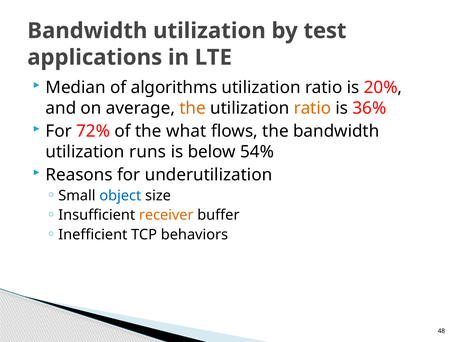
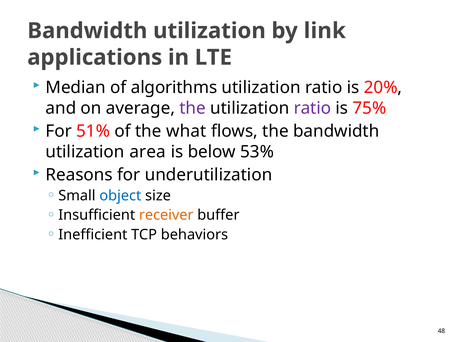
test: test -> link
the at (193, 108) colour: orange -> purple
ratio at (312, 108) colour: orange -> purple
36%: 36% -> 75%
72%: 72% -> 51%
runs: runs -> area
54%: 54% -> 53%
